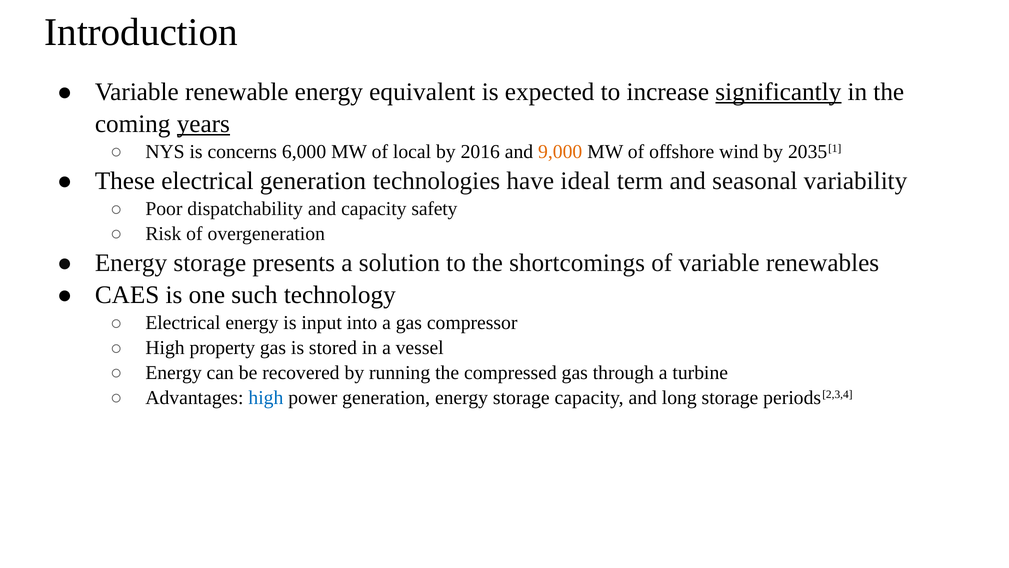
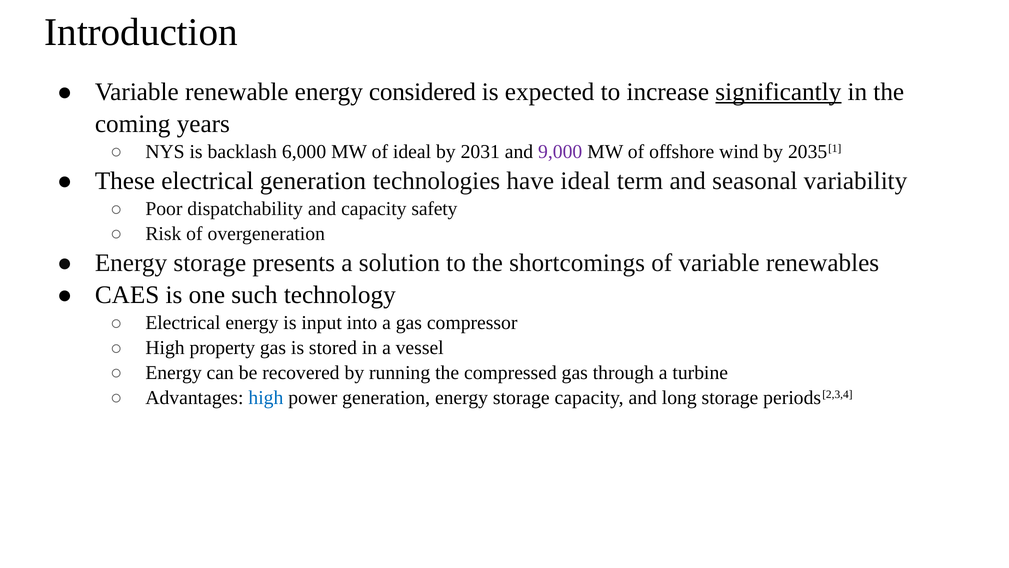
equivalent: equivalent -> considered
years underline: present -> none
concerns: concerns -> backlash
of local: local -> ideal
2016: 2016 -> 2031
9,000 colour: orange -> purple
